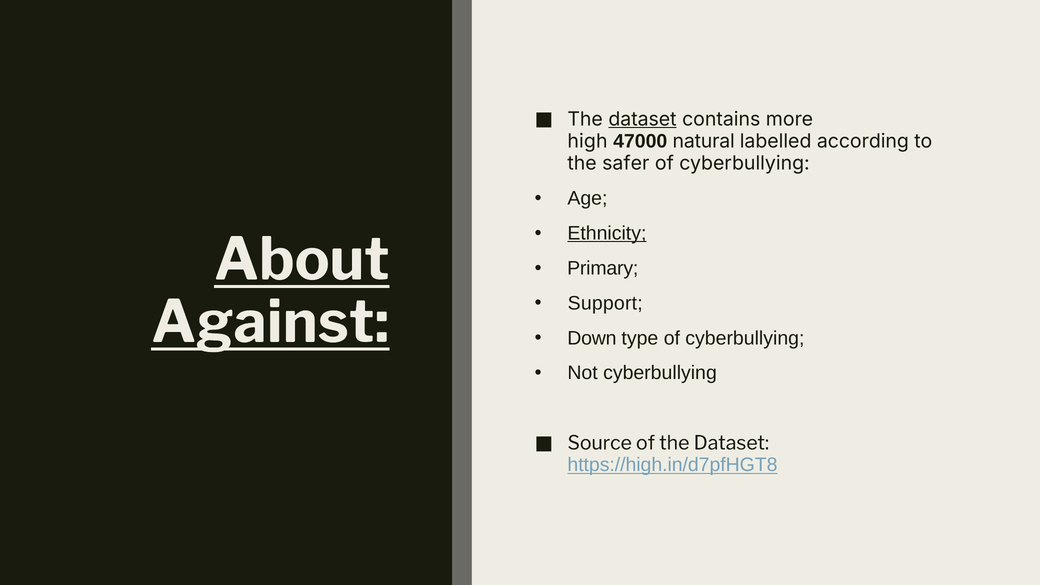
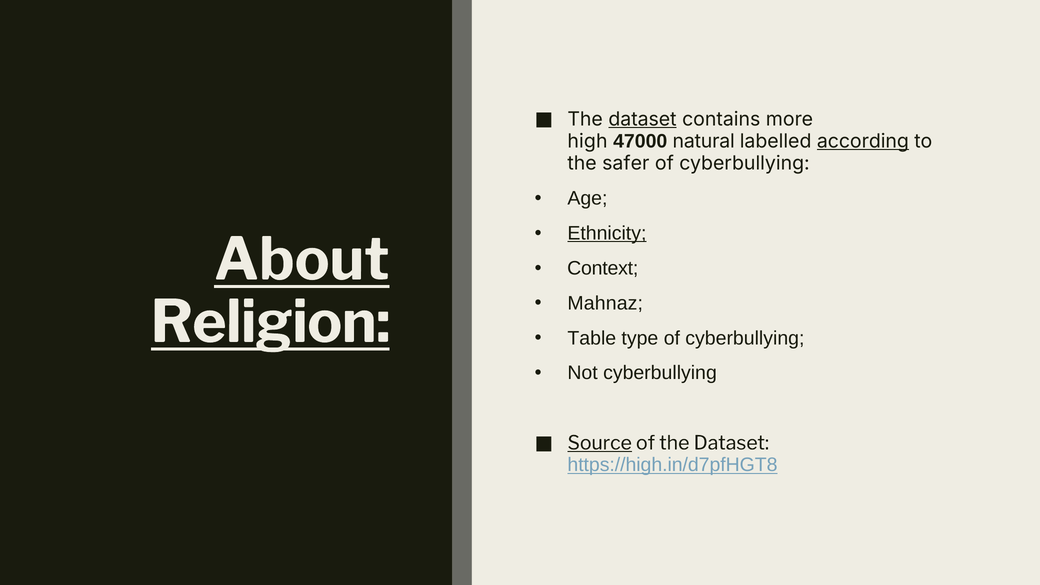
according underline: none -> present
Primary: Primary -> Context
Support: Support -> Mahnaz
Against: Against -> Religion
Down: Down -> Table
Source underline: none -> present
